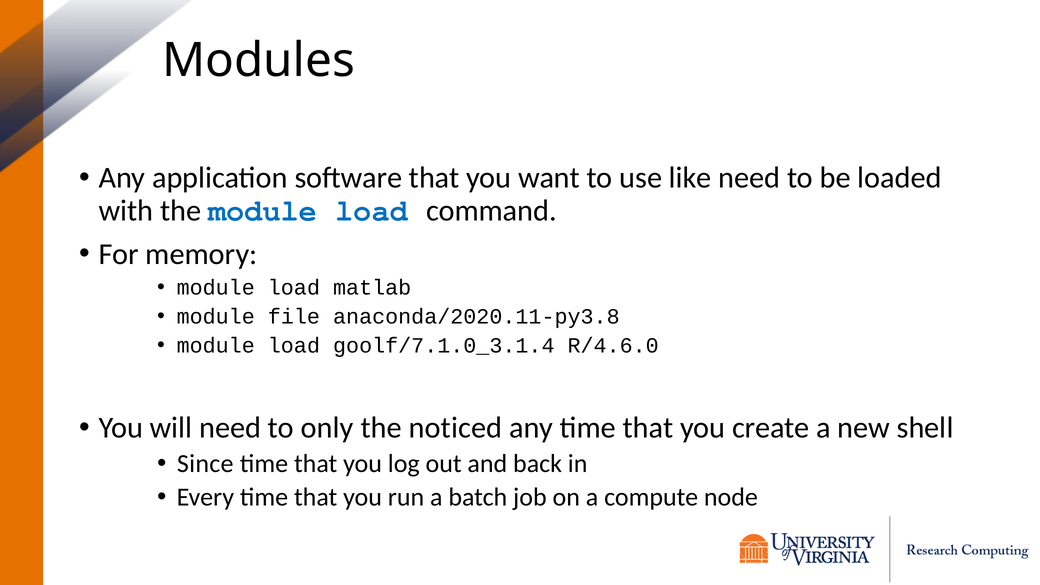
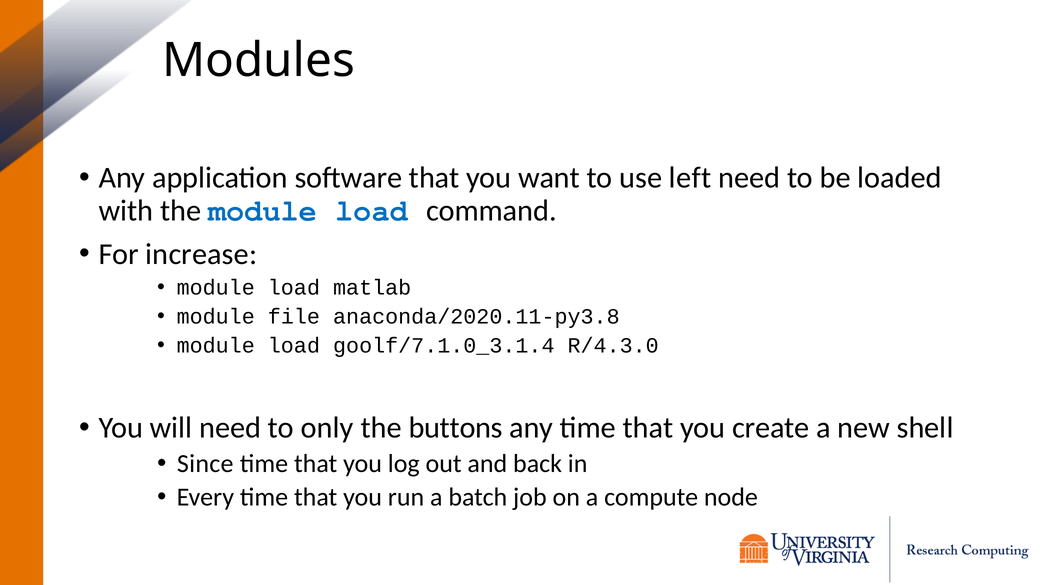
like: like -> left
memory: memory -> increase
R/4.6.0: R/4.6.0 -> R/4.3.0
noticed: noticed -> buttons
